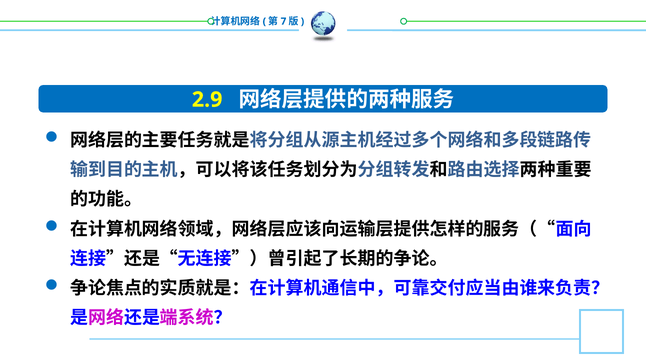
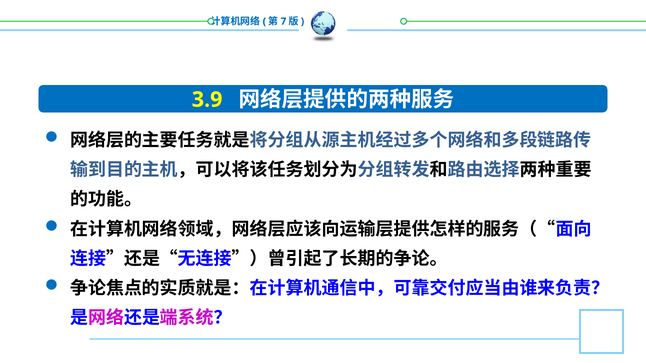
2.9: 2.9 -> 3.9
